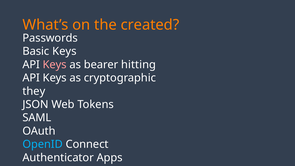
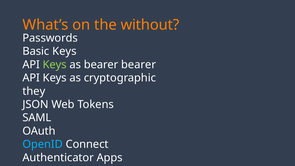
created: created -> without
Keys at (55, 65) colour: pink -> light green
bearer hitting: hitting -> bearer
